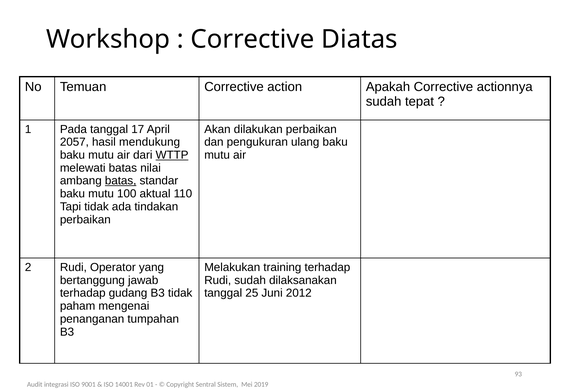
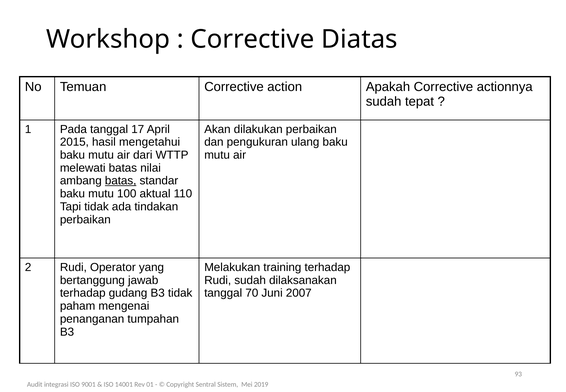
2057: 2057 -> 2015
mendukung: mendukung -> mengetahui
WTTP underline: present -> none
25: 25 -> 70
2012: 2012 -> 2007
